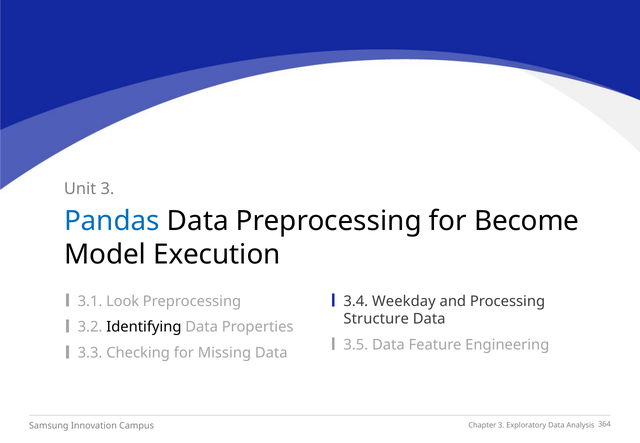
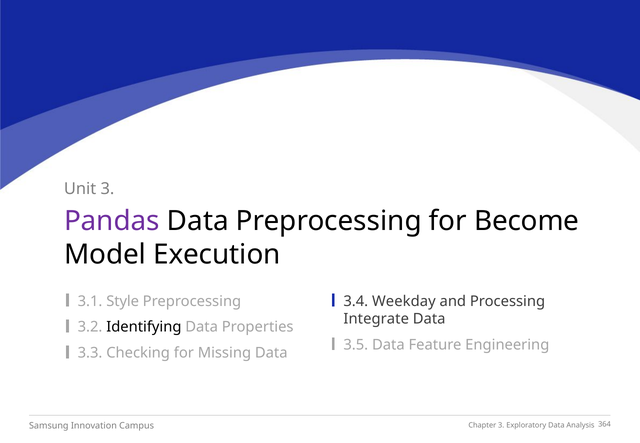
Pandas colour: blue -> purple
Look: Look -> Style
Structure: Structure -> Integrate
